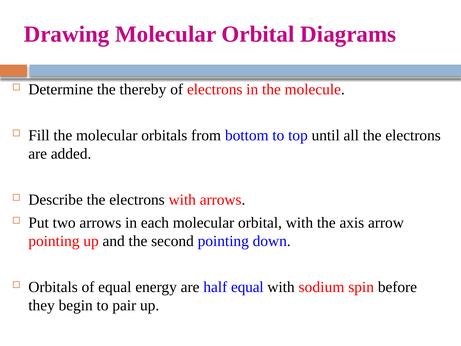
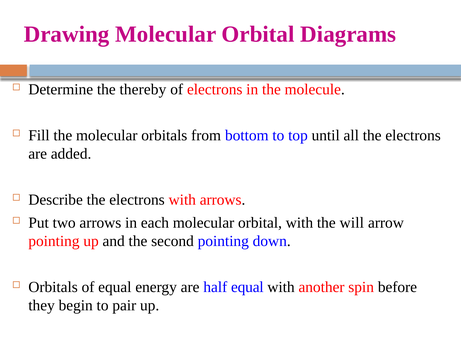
axis: axis -> will
sodium: sodium -> another
